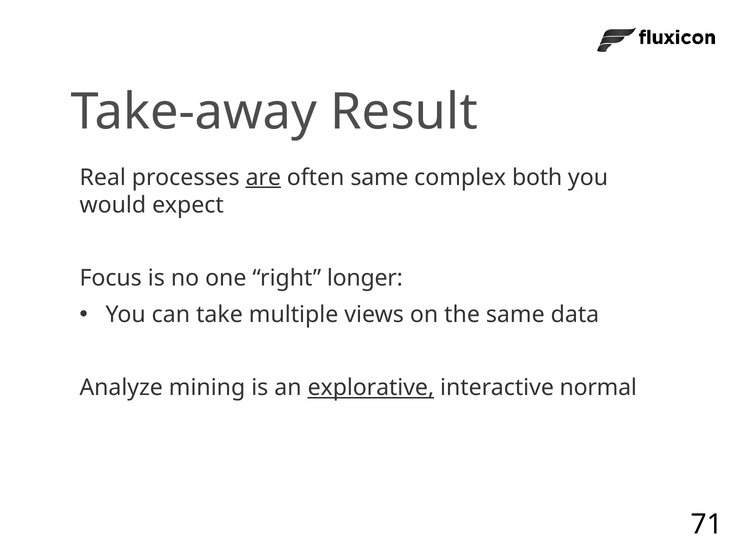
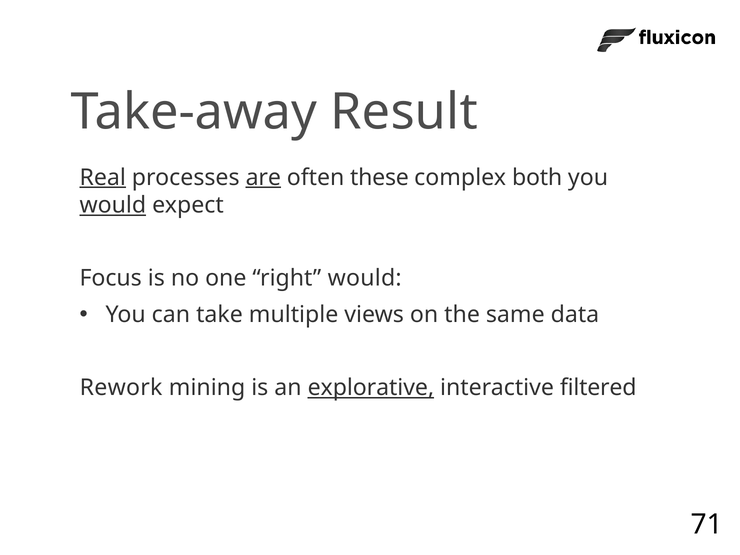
Real underline: none -> present
often same: same -> these
would at (113, 205) underline: none -> present
right longer: longer -> would
Analyze: Analyze -> Rework
normal: normal -> filtered
